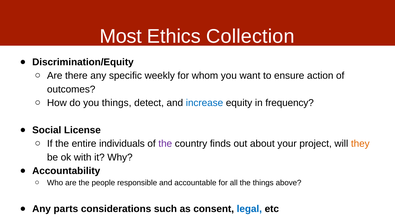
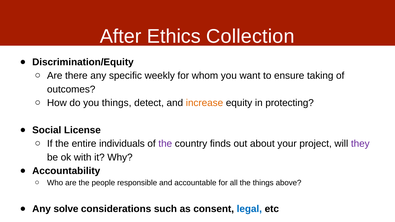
Most: Most -> After
action: action -> taking
increase colour: blue -> orange
frequency: frequency -> protecting
they colour: orange -> purple
parts: parts -> solve
